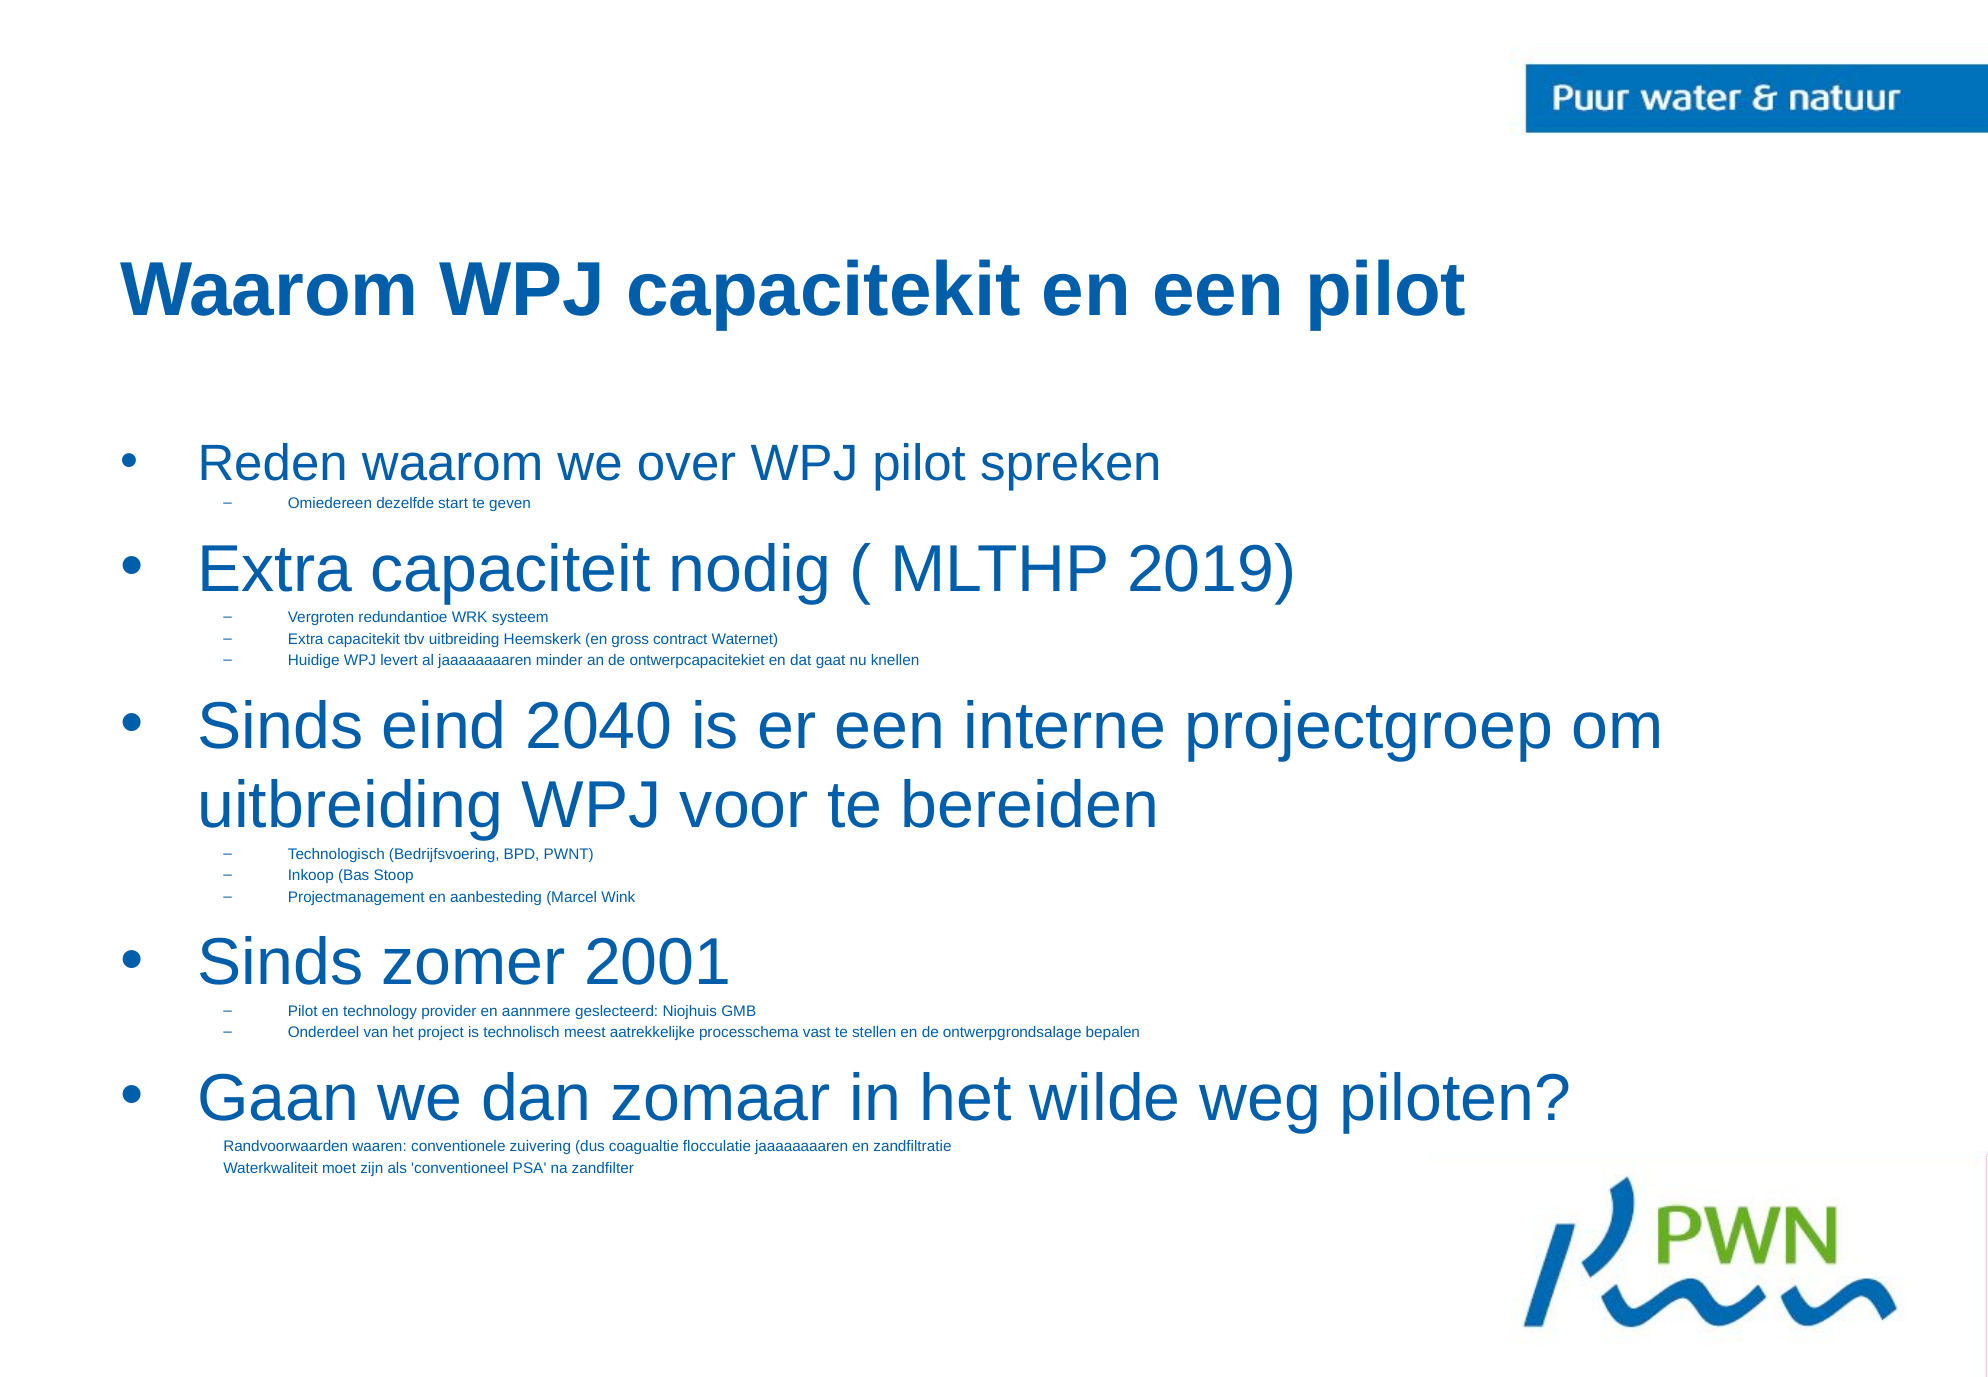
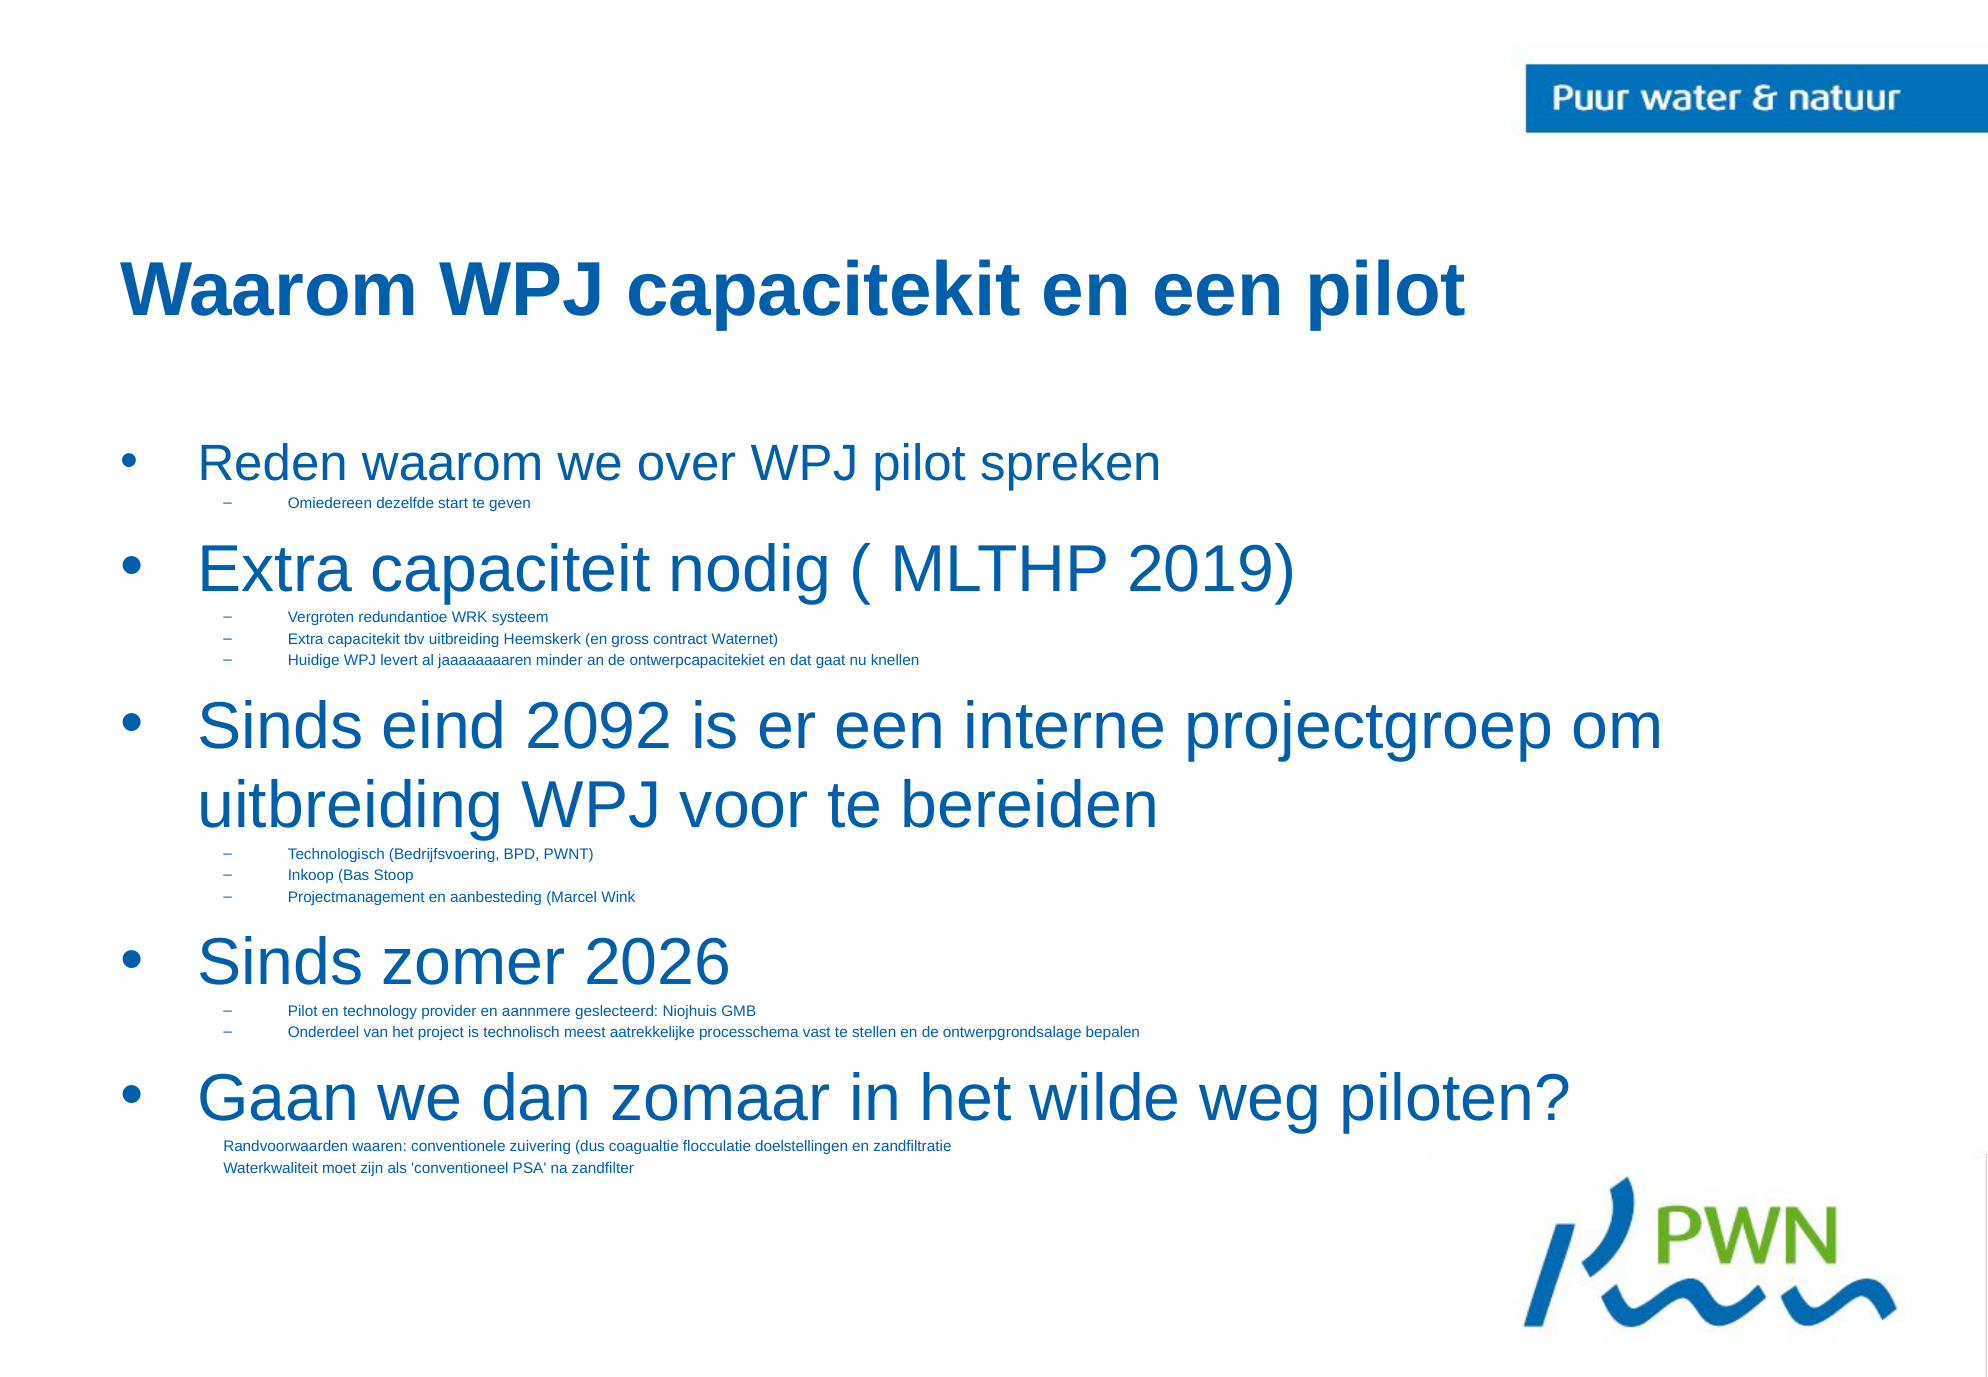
2040: 2040 -> 2092
2001: 2001 -> 2026
flocculatie jaaaaaaaaren: jaaaaaaaaren -> doelstellingen
